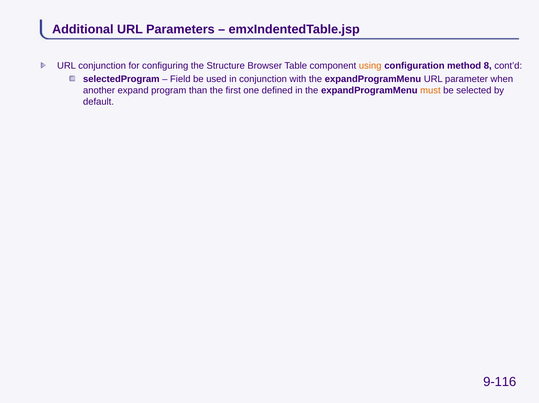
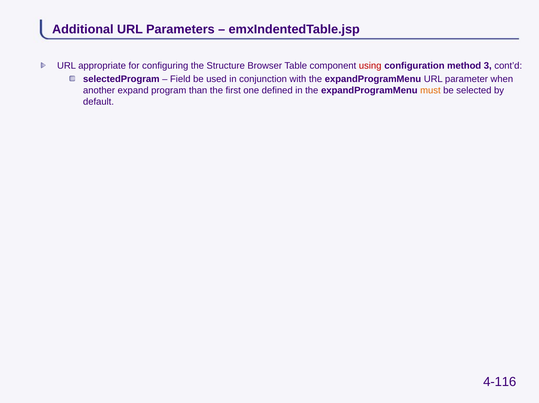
URL conjunction: conjunction -> appropriate
using colour: orange -> red
8: 8 -> 3
9-116: 9-116 -> 4-116
